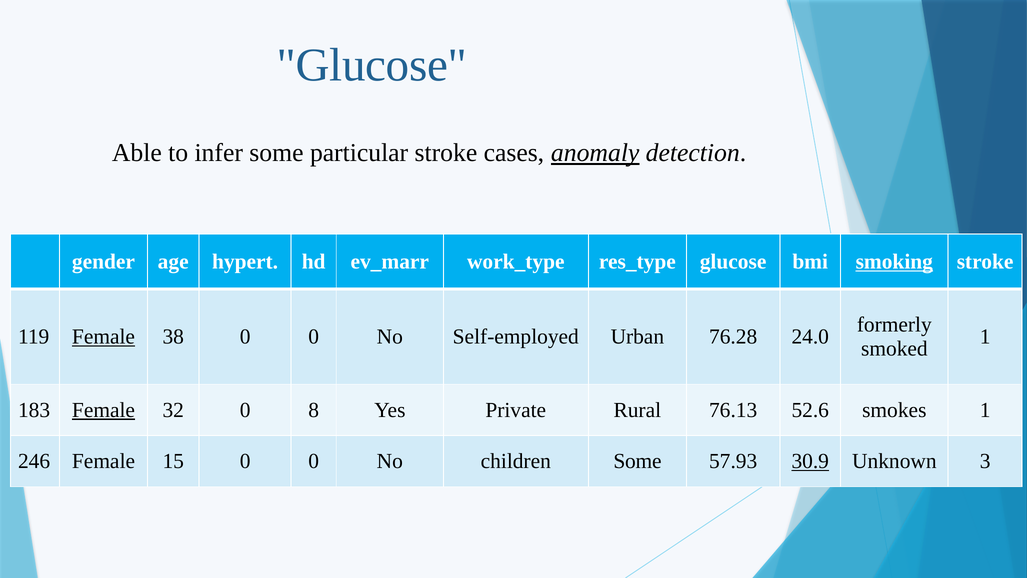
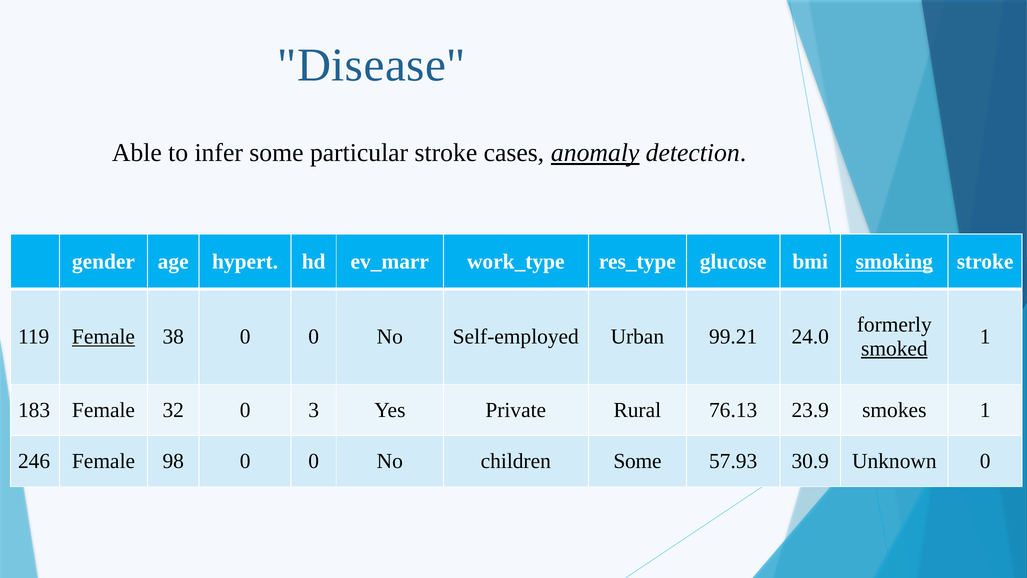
Glucose at (372, 65): Glucose -> Disease
76.28: 76.28 -> 99.21
smoked underline: none -> present
Female at (103, 410) underline: present -> none
8: 8 -> 3
52.6: 52.6 -> 23.9
15: 15 -> 98
30.9 underline: present -> none
Unknown 3: 3 -> 0
